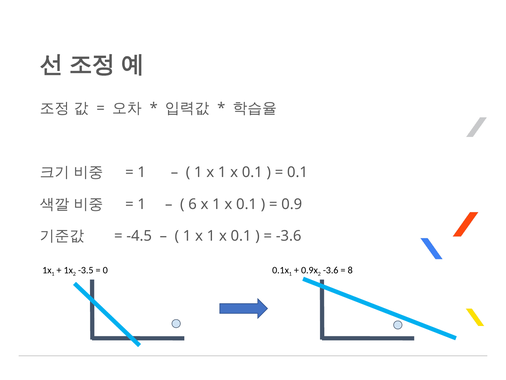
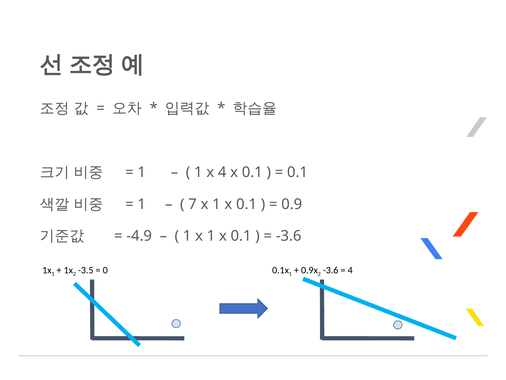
1 at (222, 172): 1 -> 4
6: 6 -> 7
-4.5: -4.5 -> -4.9
8 at (350, 270): 8 -> 4
